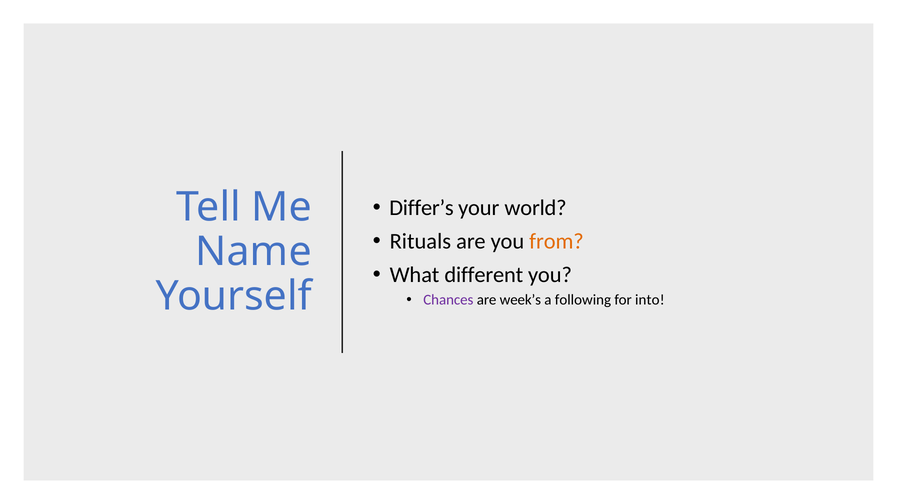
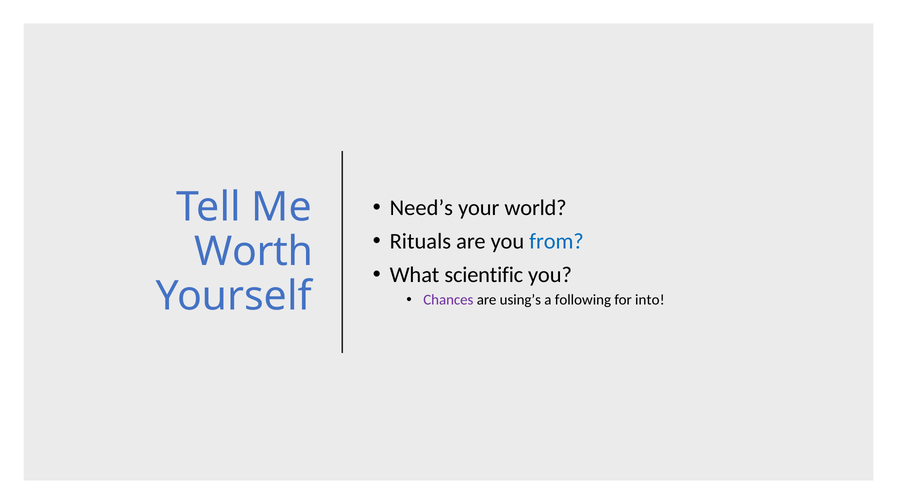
Differ’s: Differ’s -> Need’s
from colour: orange -> blue
Name: Name -> Worth
different: different -> scientific
week’s: week’s -> using’s
